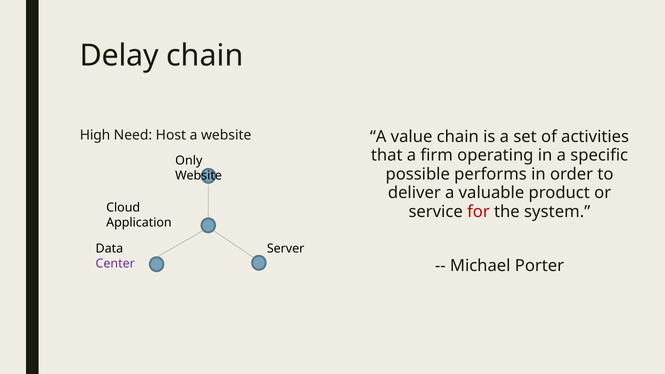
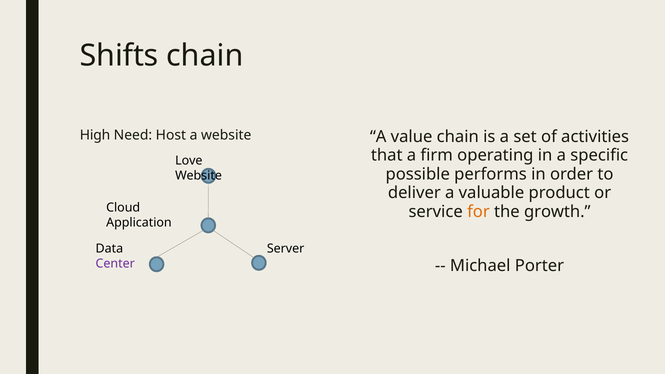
Delay: Delay -> Shifts
Only: Only -> Love
for colour: red -> orange
system: system -> growth
